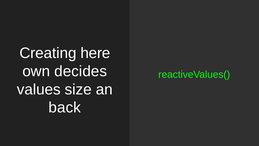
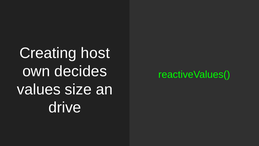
here: here -> host
back: back -> drive
